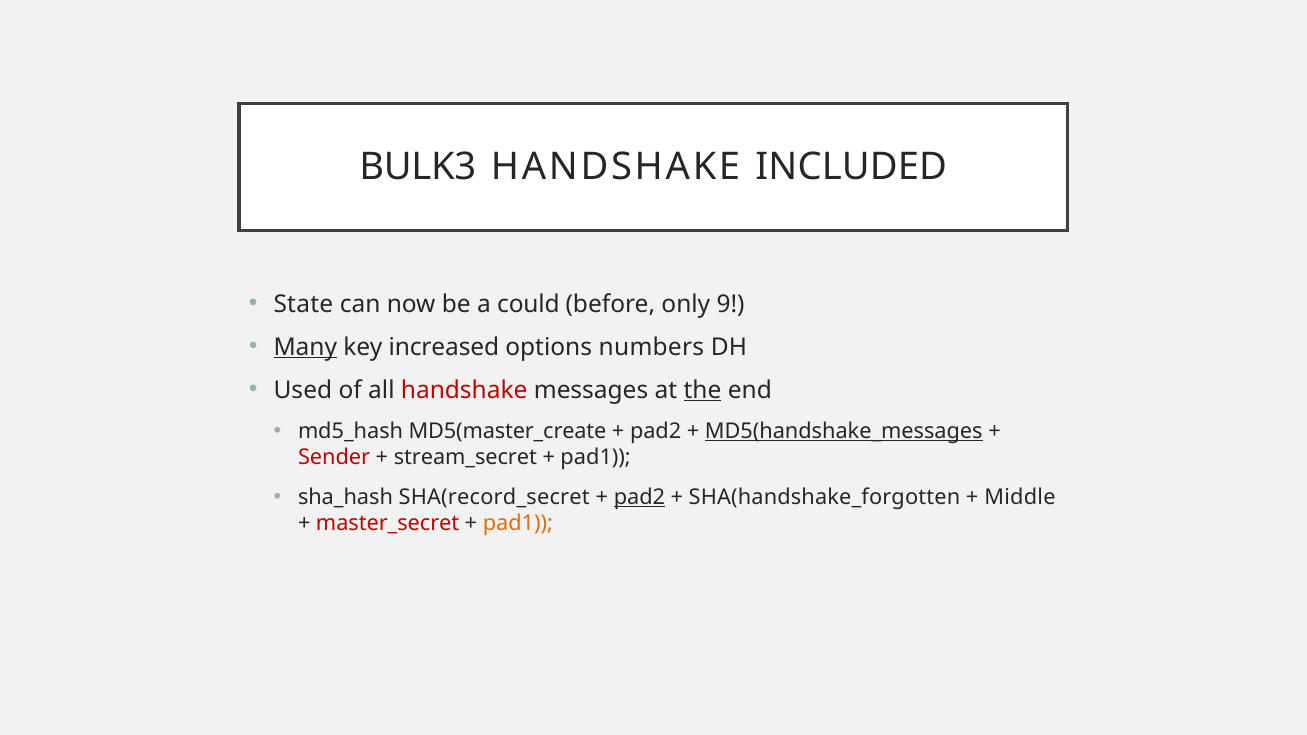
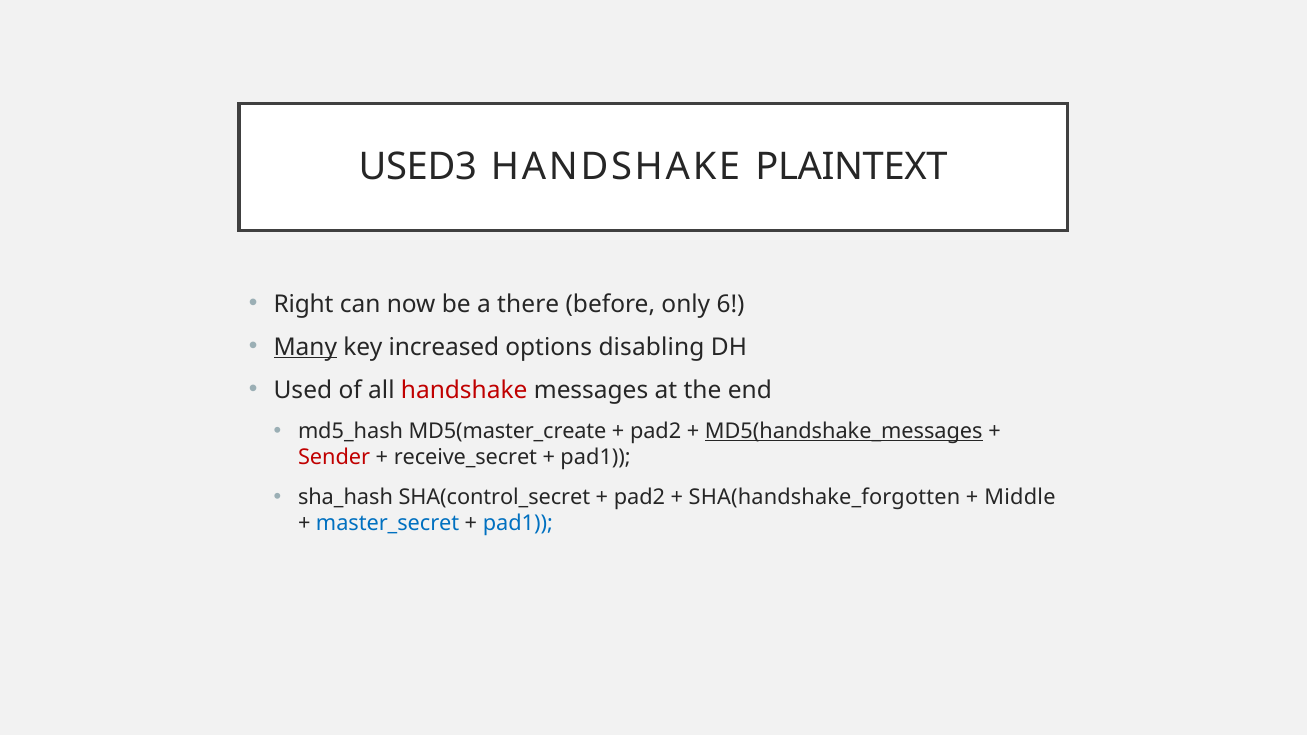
BULK3: BULK3 -> USED3
INCLUDED: INCLUDED -> PLAINTEXT
State: State -> Right
could: could -> there
9: 9 -> 6
numbers: numbers -> disabling
the underline: present -> none
stream_secret: stream_secret -> receive_secret
SHA(record_secret: SHA(record_secret -> SHA(control_secret
pad2 at (639, 497) underline: present -> none
master_secret colour: red -> blue
pad1 at (518, 523) colour: orange -> blue
